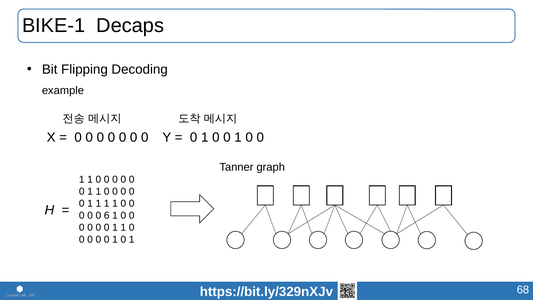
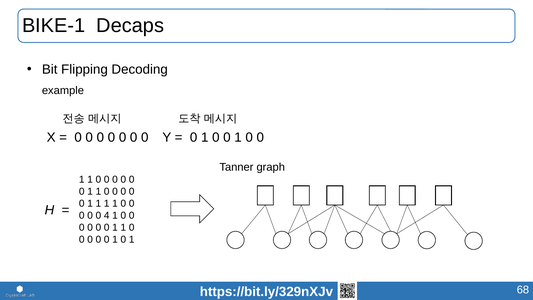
6: 6 -> 4
